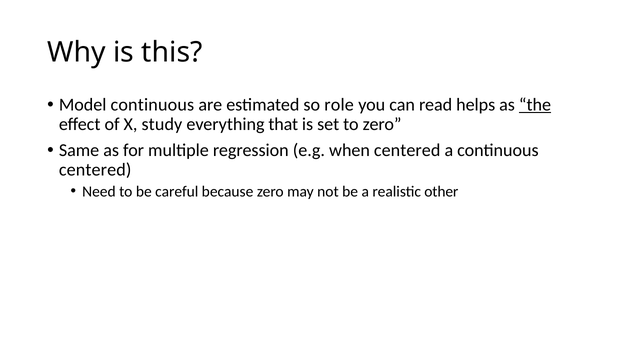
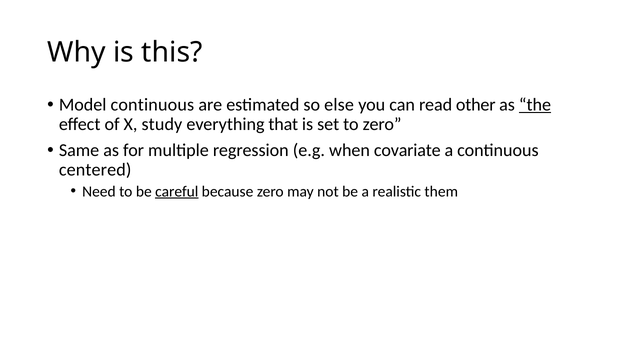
role: role -> else
helps: helps -> other
when centered: centered -> covariate
careful underline: none -> present
other: other -> them
